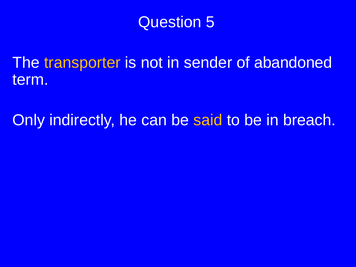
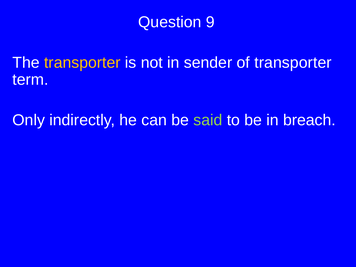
5: 5 -> 9
of abandoned: abandoned -> transporter
said colour: yellow -> light green
